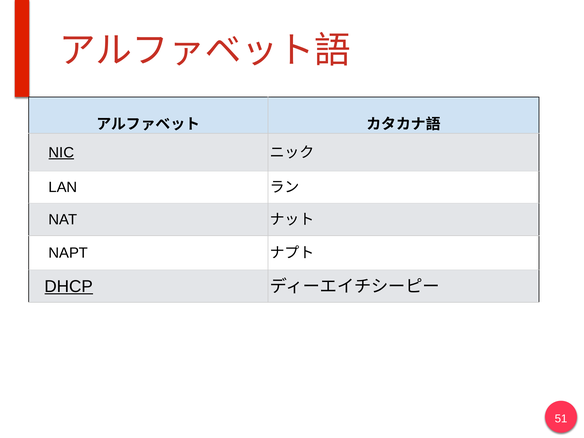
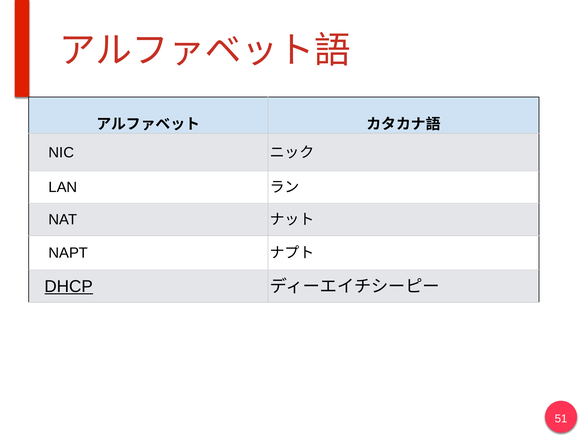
NIC underline: present -> none
